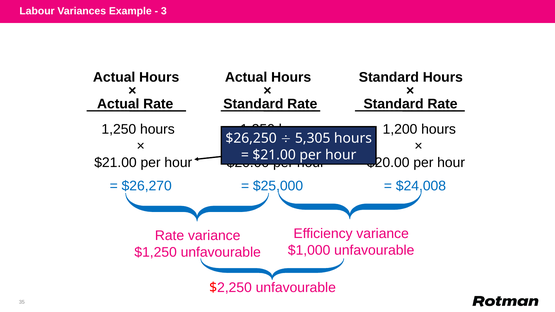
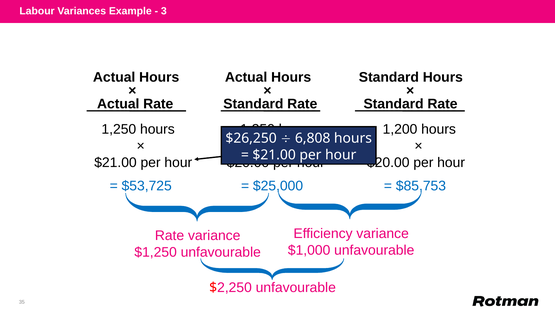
5,305: 5,305 -> 6,808
$26,270: $26,270 -> $53,725
$24,008: $24,008 -> $85,753
